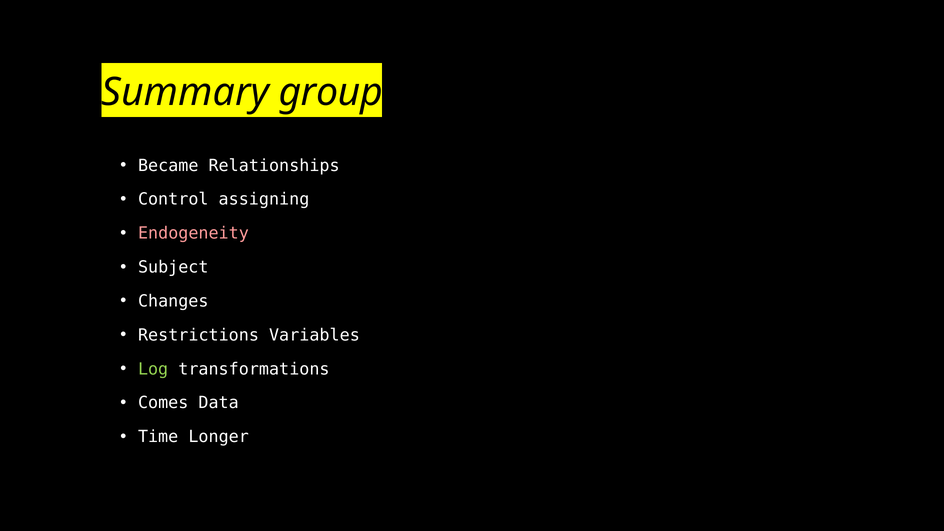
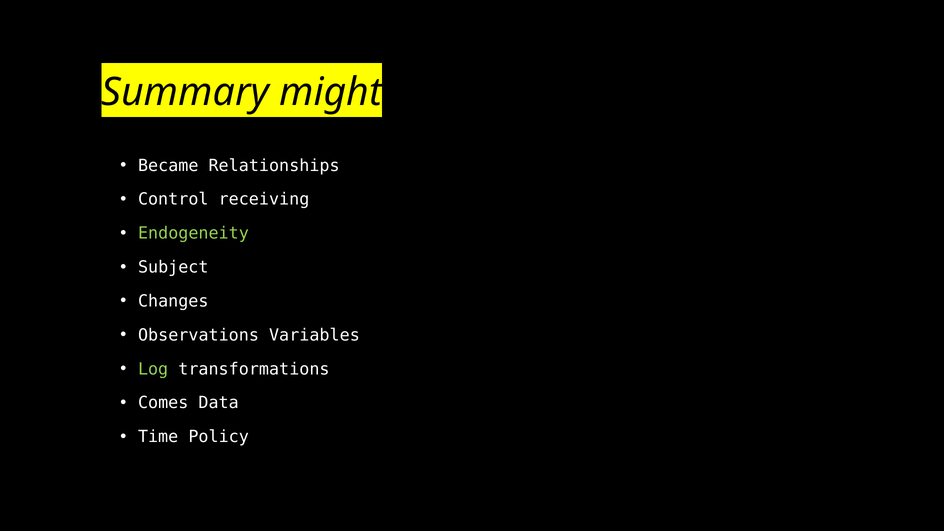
group: group -> might
assigning: assigning -> receiving
Endogeneity colour: pink -> light green
Restrictions: Restrictions -> Observations
Longer: Longer -> Policy
